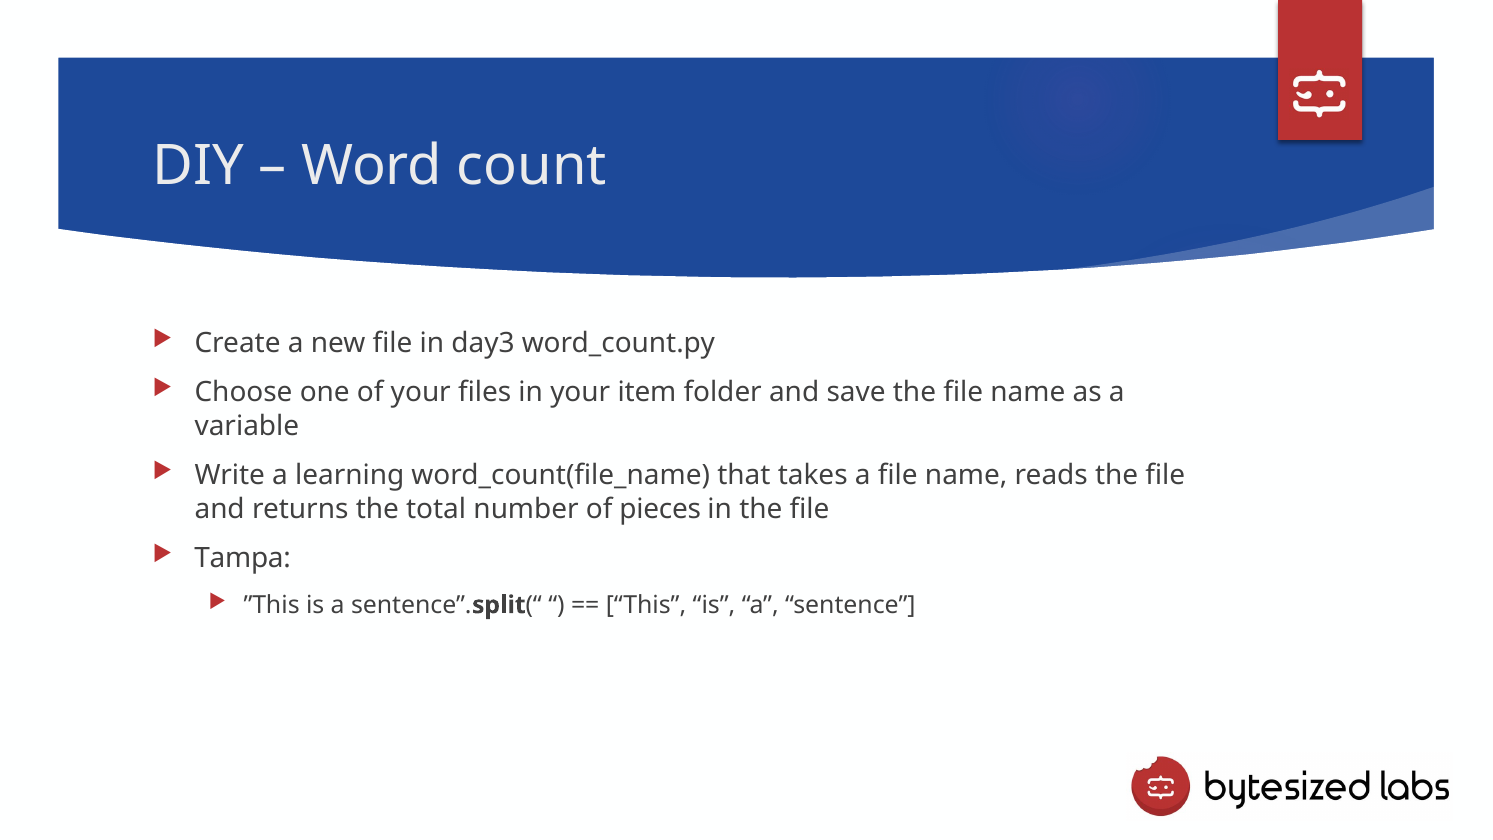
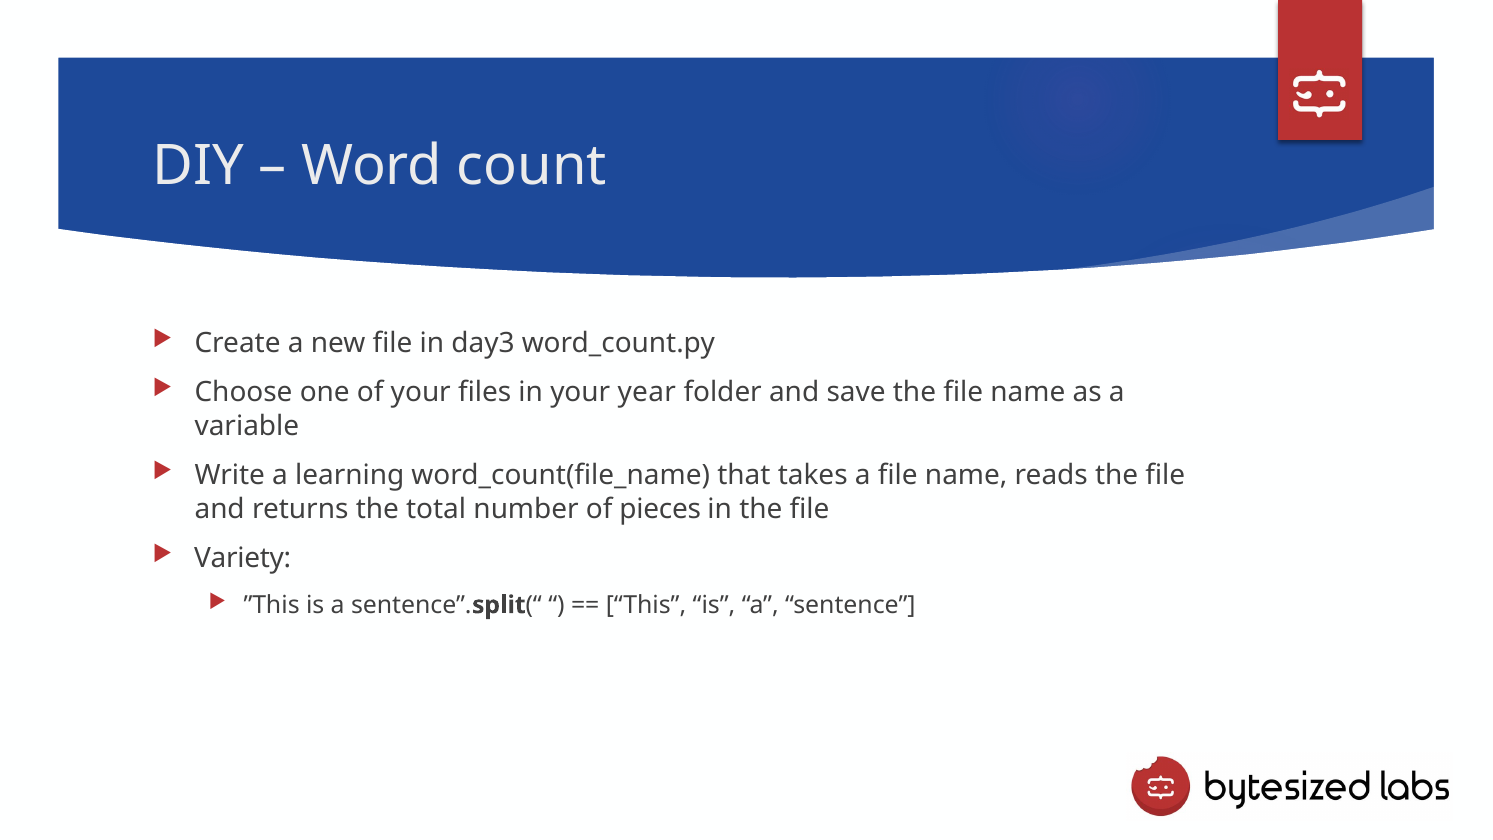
item: item -> year
Tampa: Tampa -> Variety
